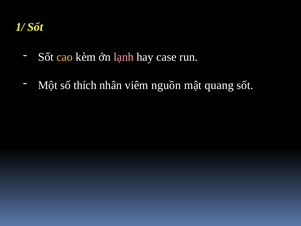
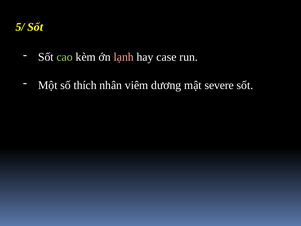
1/: 1/ -> 5/
cao colour: yellow -> light green
nguồn: nguồn -> dương
quang: quang -> severe
